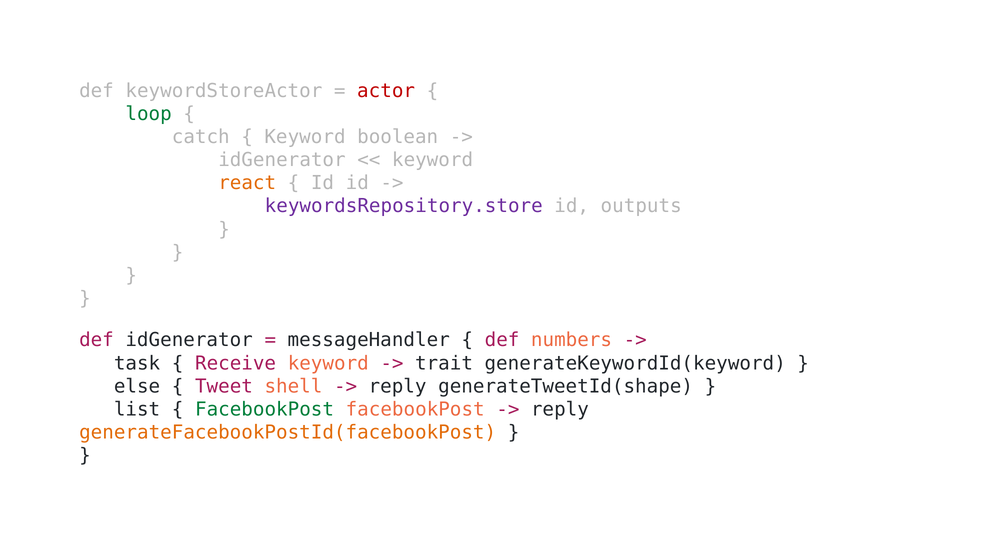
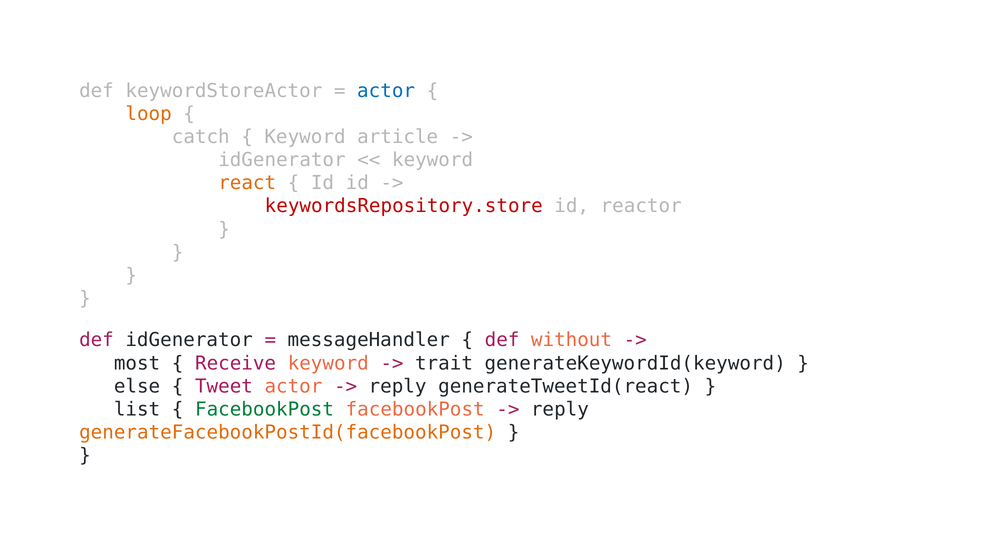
actor at (386, 91) colour: red -> blue
loop colour: green -> orange
boolean: boolean -> article
keywordsRepository.store colour: purple -> red
outputs: outputs -> reactor
numbers: numbers -> without
task: task -> most
Tweet shell: shell -> actor
generateTweetId(shape: generateTweetId(shape -> generateTweetId(react
